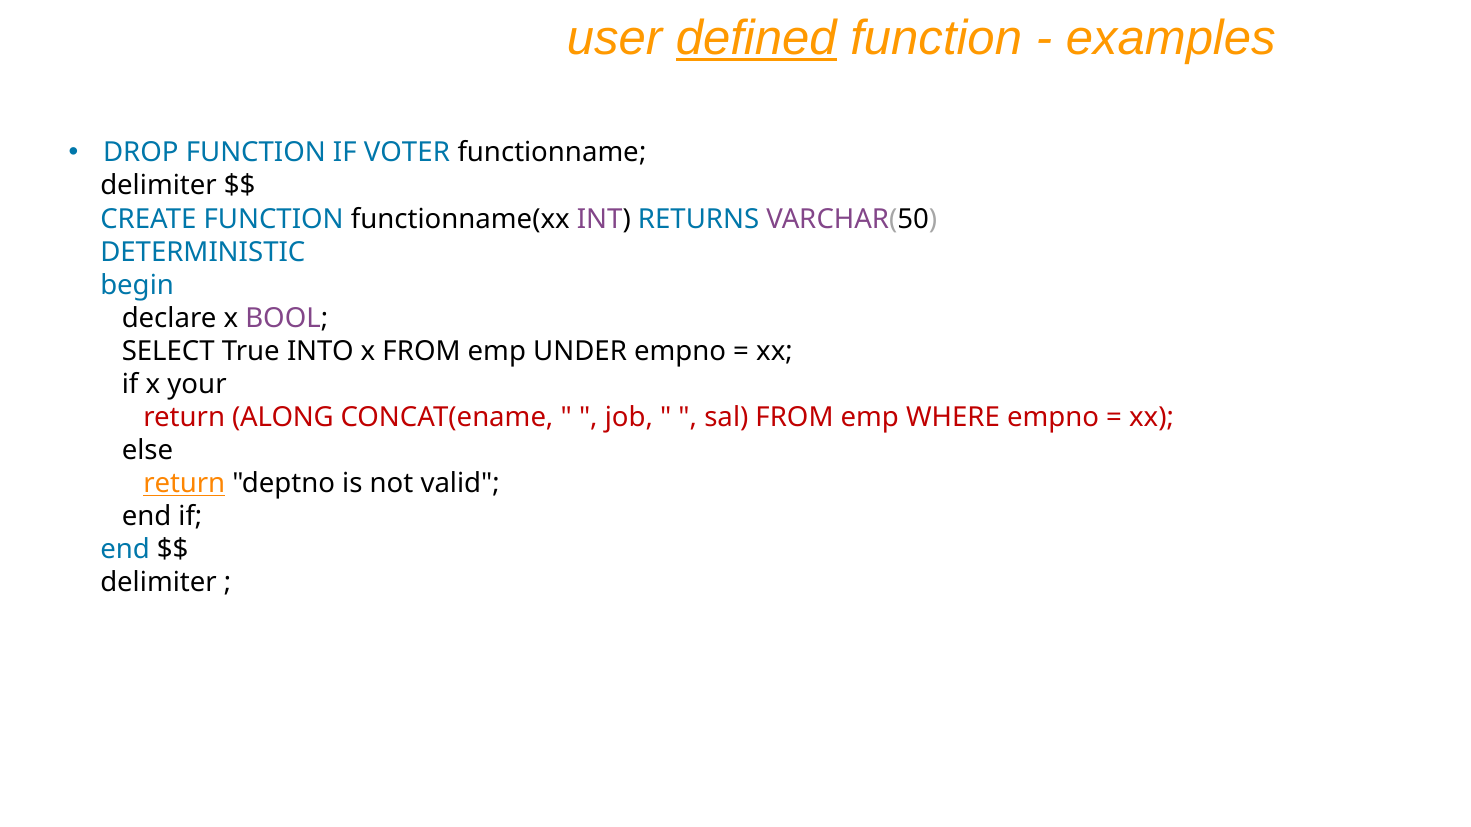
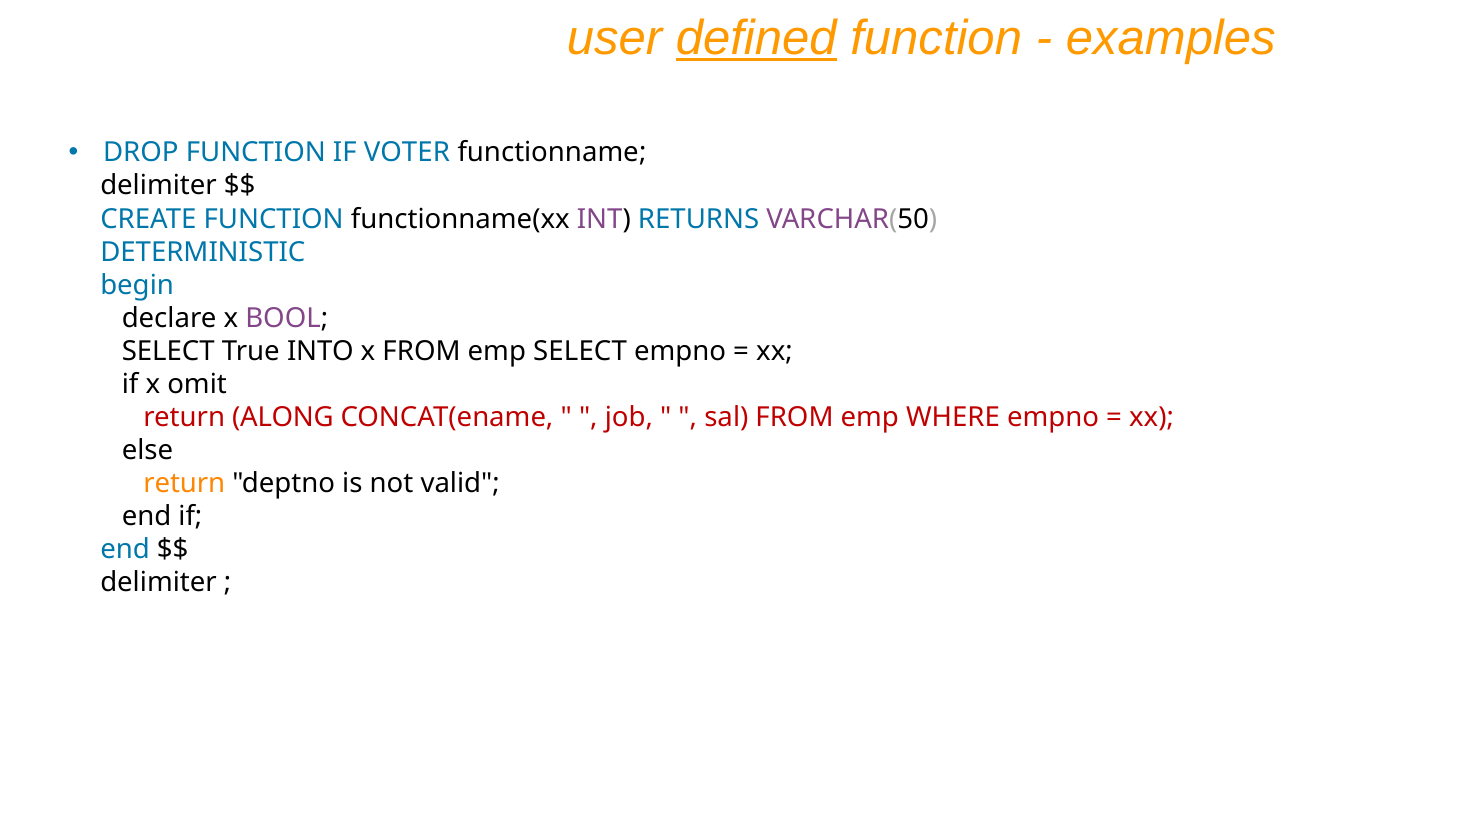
emp UNDER: UNDER -> SELECT
your: your -> omit
return at (184, 484) underline: present -> none
